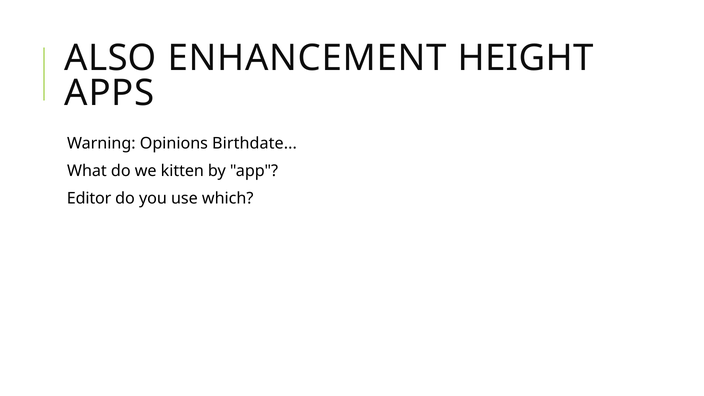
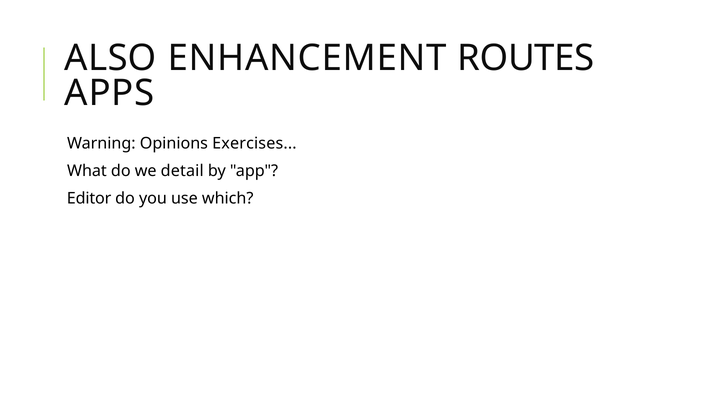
HEIGHT: HEIGHT -> ROUTES
Birthdate: Birthdate -> Exercises
kitten: kitten -> detail
